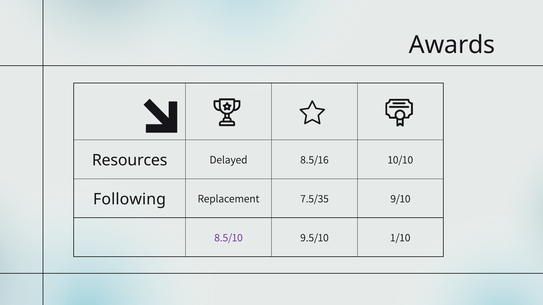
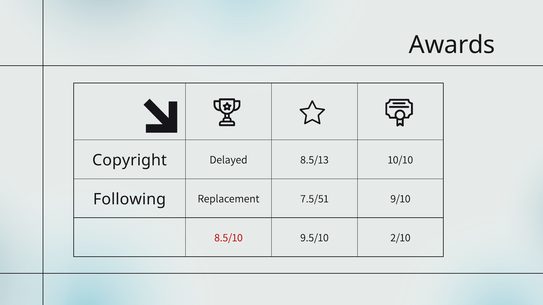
Resources: Resources -> Copyright
8.5/16: 8.5/16 -> 8.5/13
7.5/35: 7.5/35 -> 7.5/51
8.5/10 colour: purple -> red
1/10: 1/10 -> 2/10
